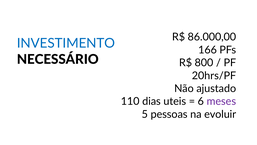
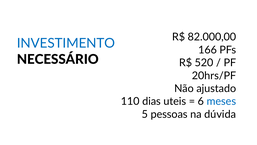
86.000,00: 86.000,00 -> 82.000,00
800: 800 -> 520
meses colour: purple -> blue
evoluir: evoluir -> dúvida
